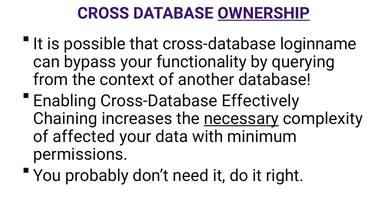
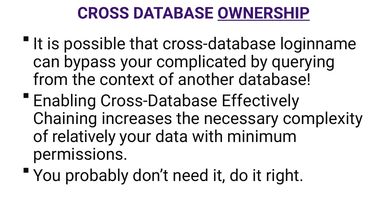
functionality: functionality -> complicated
necessary underline: present -> none
affected: affected -> relatively
